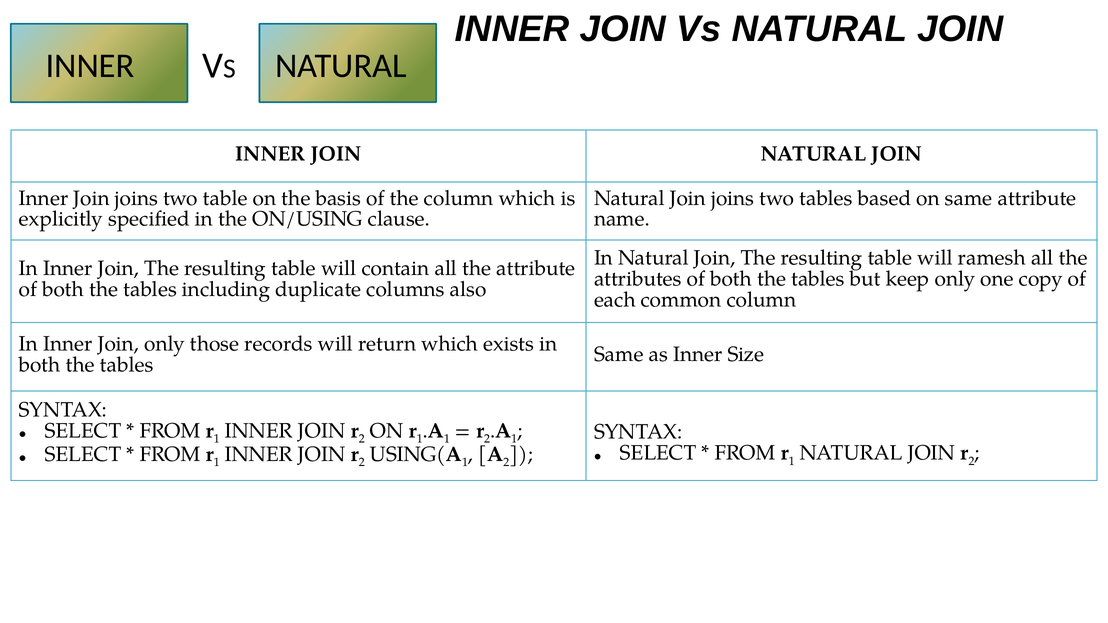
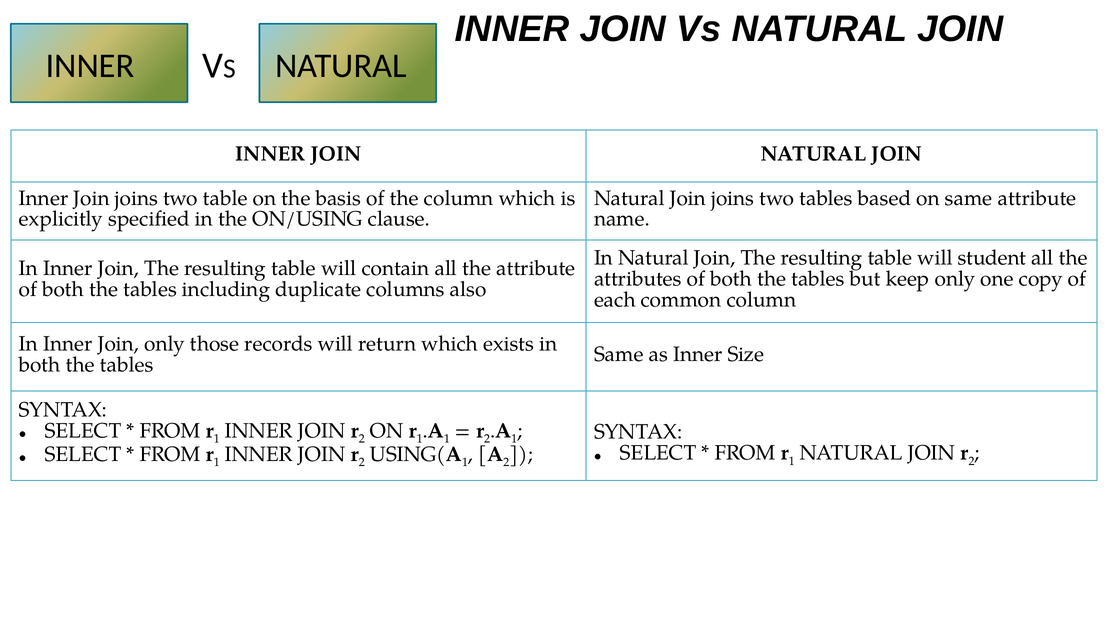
ramesh: ramesh -> student
